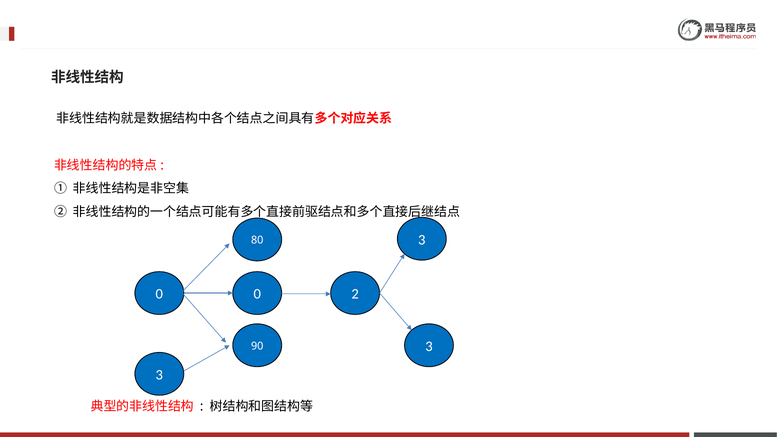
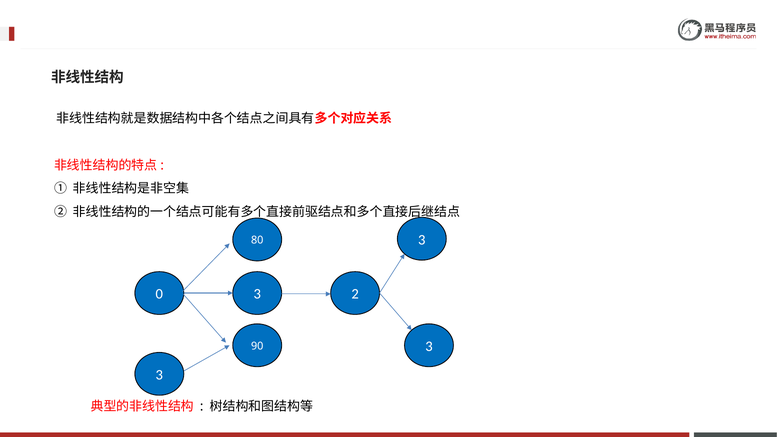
0 0: 0 -> 3
